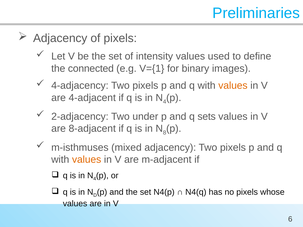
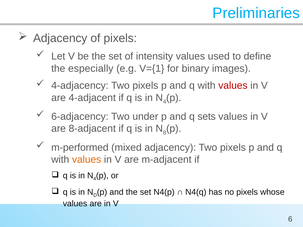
connected: connected -> especially
values at (233, 86) colour: orange -> red
2-adjacency: 2-adjacency -> 6-adjacency
m-isthmuses: m-isthmuses -> m-performed
